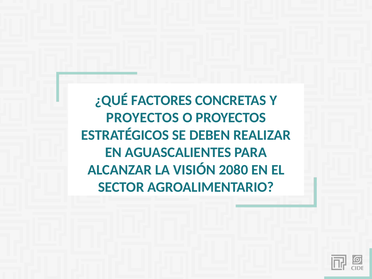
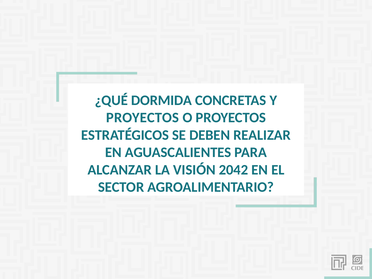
FACTORES: FACTORES -> DORMIDA
2080: 2080 -> 2042
